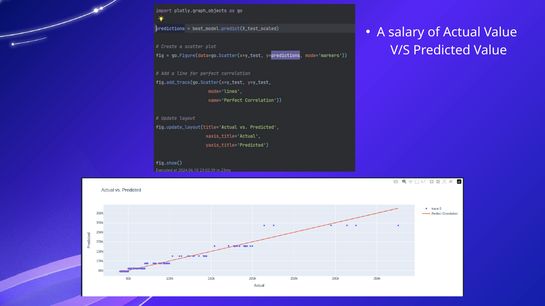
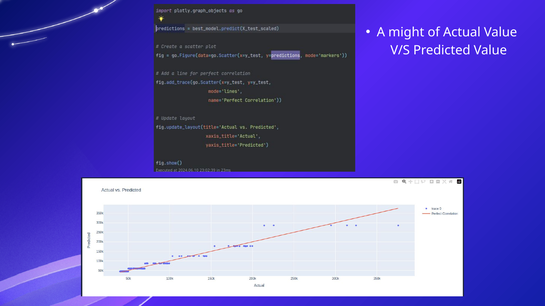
salary: salary -> might
